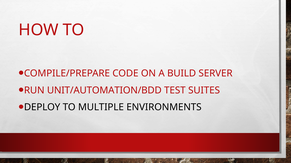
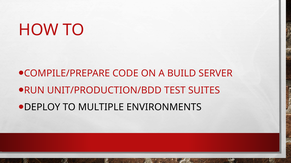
UNIT/AUTOMATION/BDD: UNIT/AUTOMATION/BDD -> UNIT/PRODUCTION/BDD
